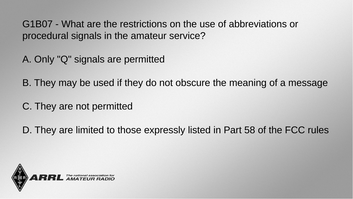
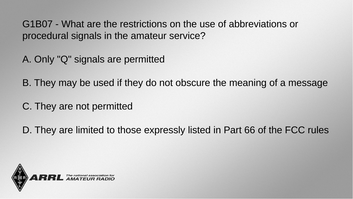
58: 58 -> 66
